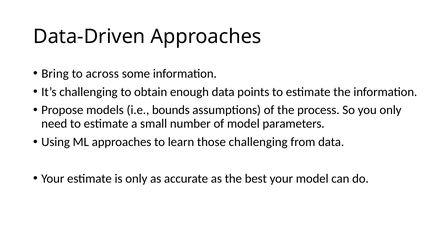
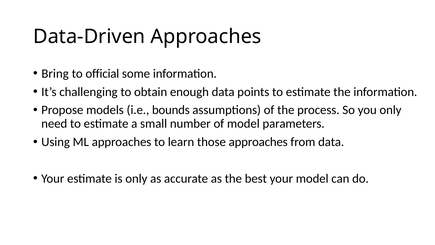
across: across -> official
those challenging: challenging -> approaches
